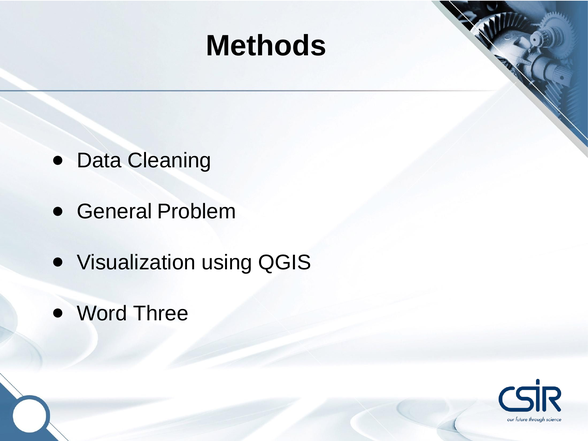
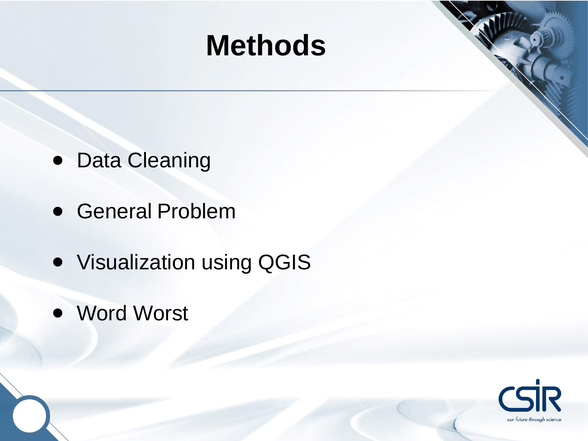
Three: Three -> Worst
